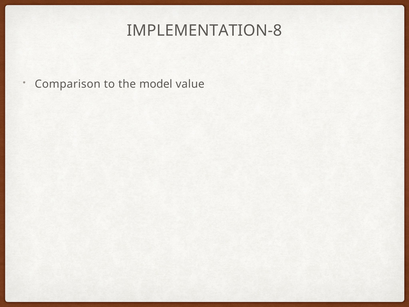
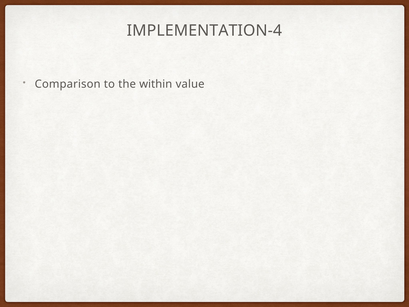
IMPLEMENTATION-8: IMPLEMENTATION-8 -> IMPLEMENTATION-4
model: model -> within
